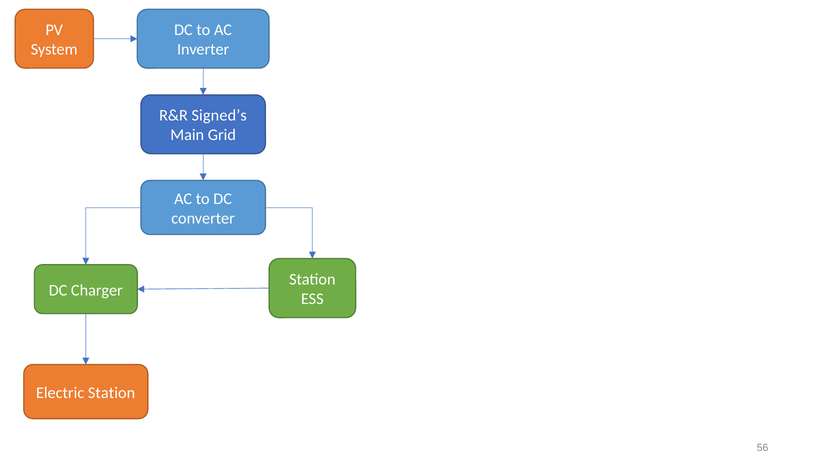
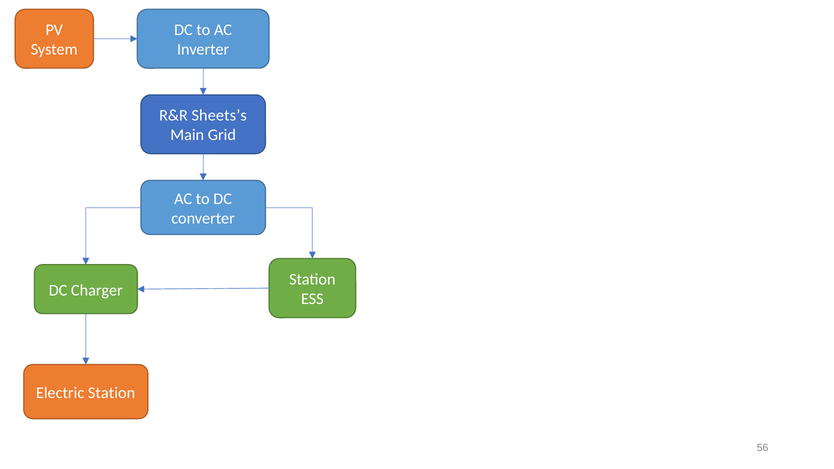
Signed’s: Signed’s -> Sheets’s
